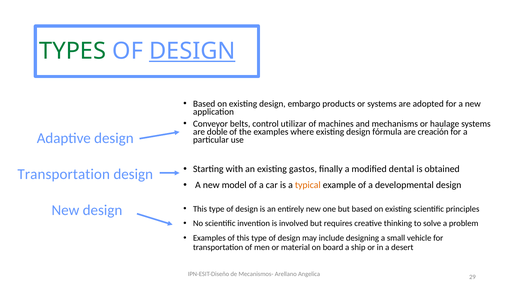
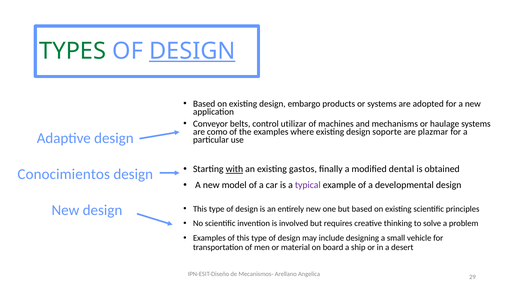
doble: doble -> como
fórmula: fórmula -> soporte
creación: creación -> plazmar
with underline: none -> present
Transportation at (64, 174): Transportation -> Conocimientos
typical colour: orange -> purple
